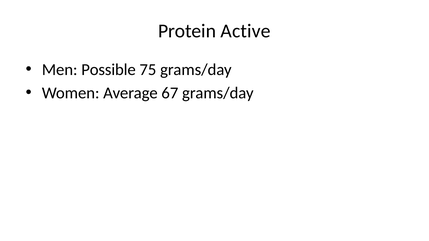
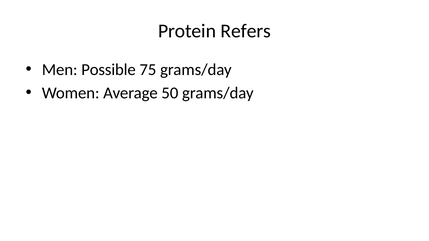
Active: Active -> Refers
67: 67 -> 50
